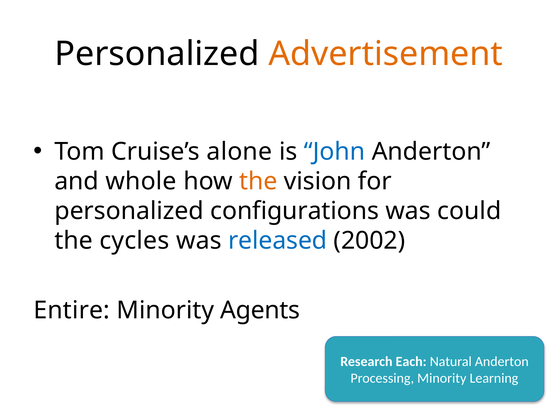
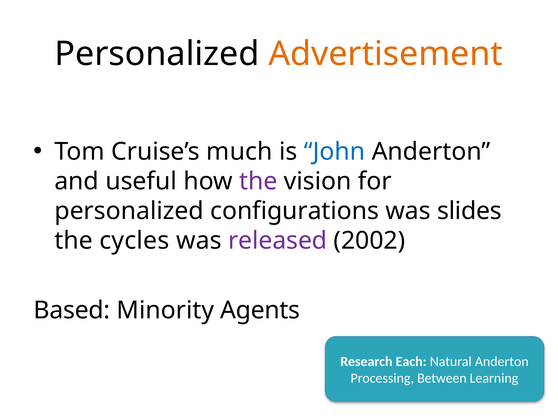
alone: alone -> much
whole: whole -> useful
the at (258, 182) colour: orange -> purple
could: could -> slides
released colour: blue -> purple
Entire: Entire -> Based
Processing Minority: Minority -> Between
